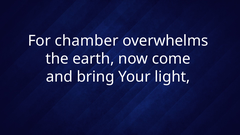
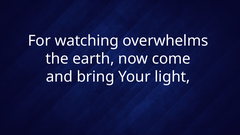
chamber: chamber -> watching
